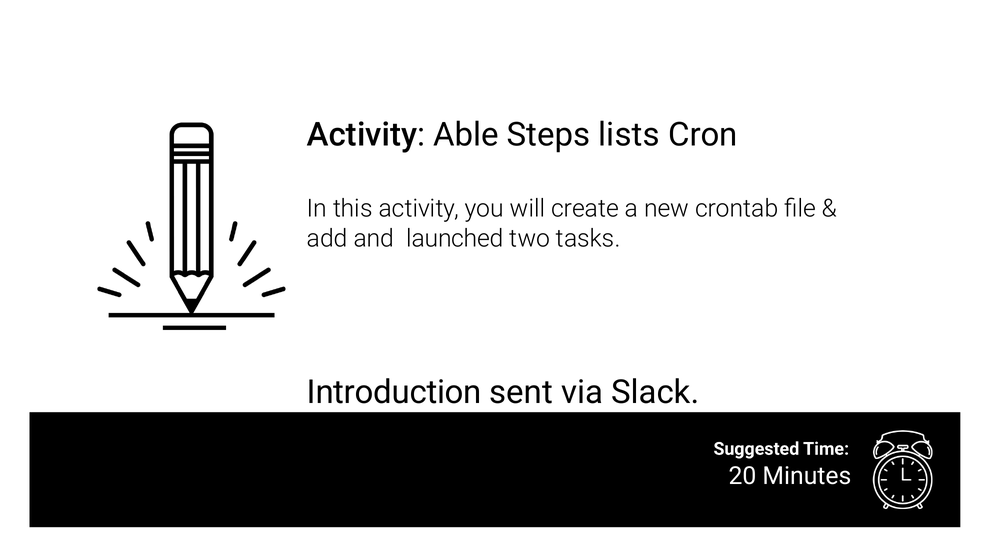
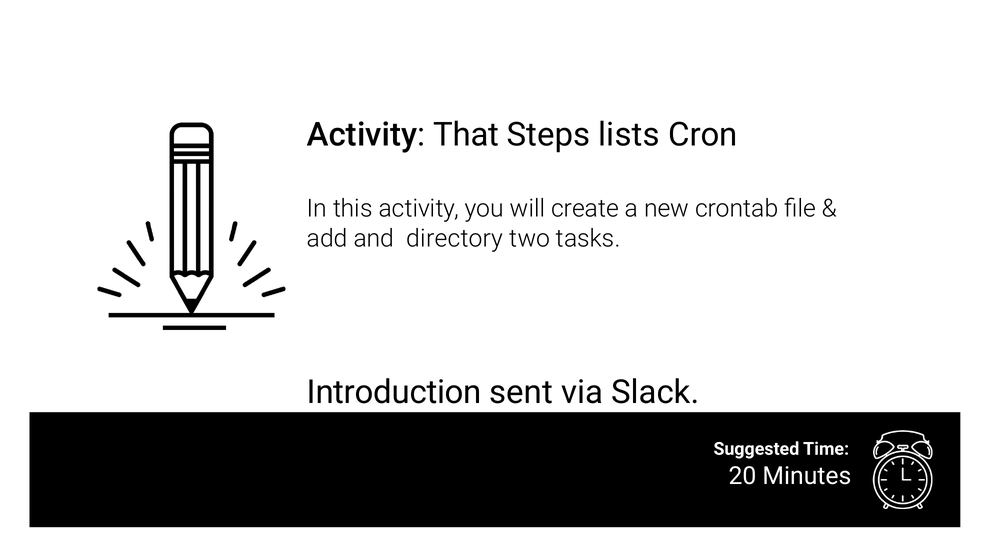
Able: Able -> That
launched: launched -> directory
